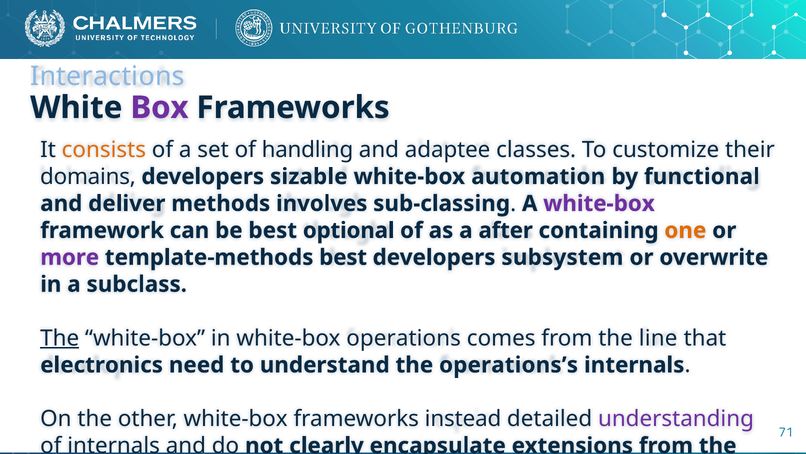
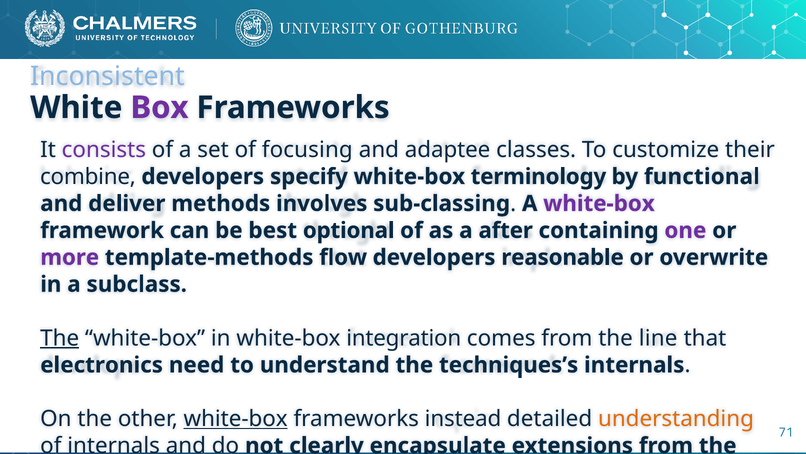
Interactions: Interactions -> Inconsistent
consists colour: orange -> purple
handling: handling -> focusing
domains: domains -> combine
sizable: sizable -> specify
automation: automation -> terminology
one colour: orange -> purple
template-methods best: best -> flow
subsystem: subsystem -> reasonable
operations: operations -> integration
operations’s: operations’s -> techniques’s
white-box at (236, 418) underline: none -> present
understanding colour: purple -> orange
